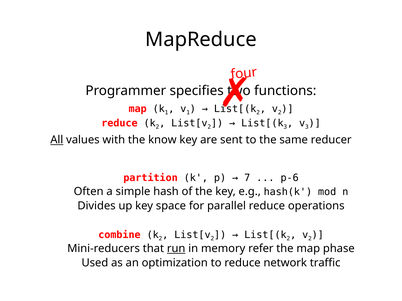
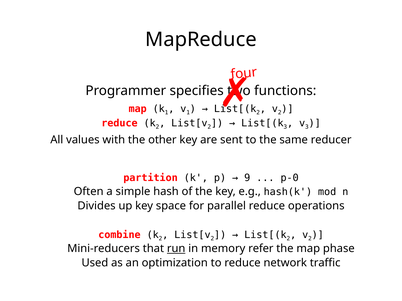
All underline: present -> none
know: know -> other
7: 7 -> 9
p-6: p-6 -> p-0
